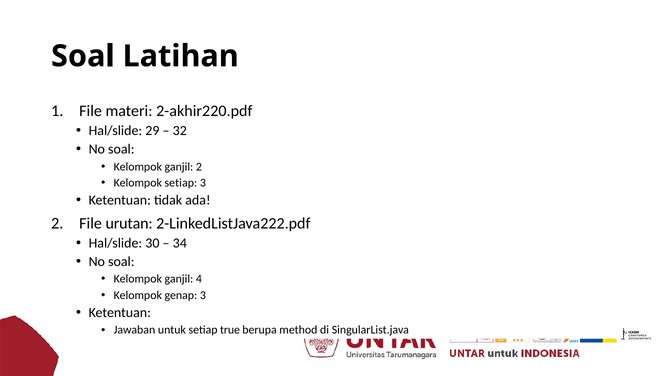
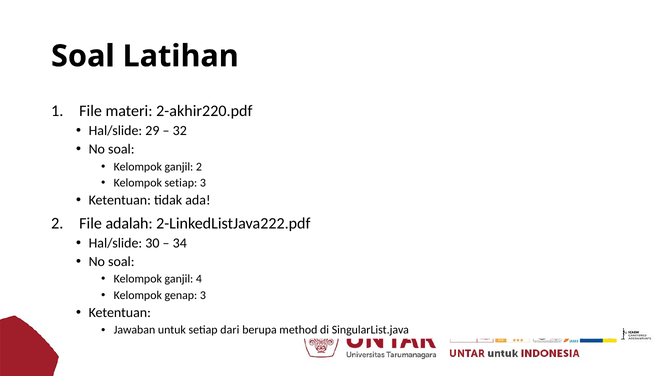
urutan: urutan -> adalah
true: true -> dari
